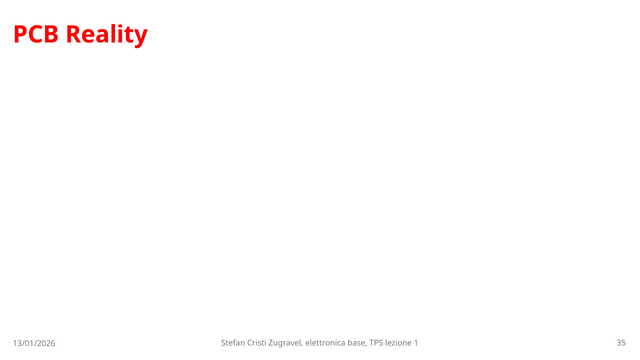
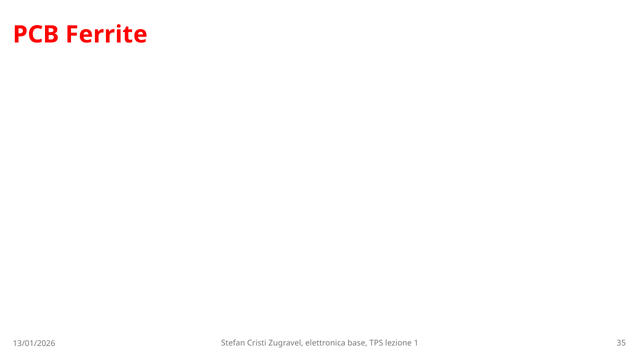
Reality: Reality -> Ferrite
